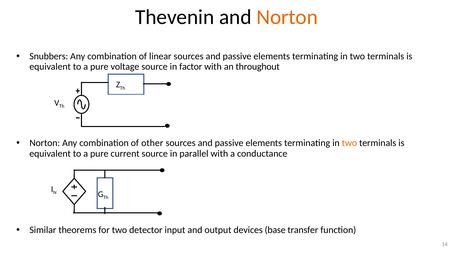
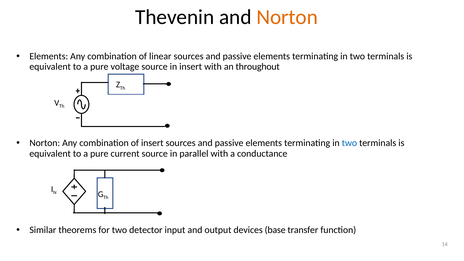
Snubbers at (49, 56): Snubbers -> Elements
in factor: factor -> insert
of other: other -> insert
two at (349, 143) colour: orange -> blue
